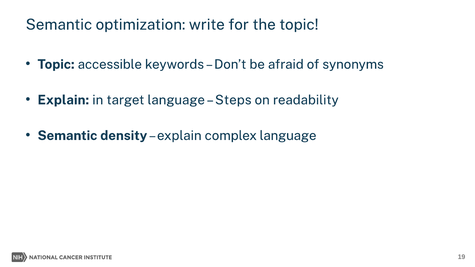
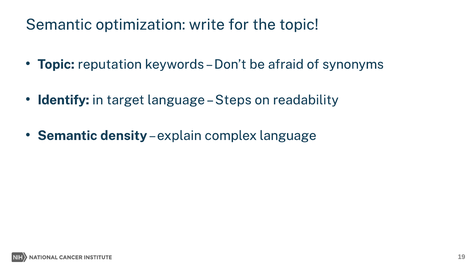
accessible: accessible -> reputation
Explain at (63, 100): Explain -> Identify
